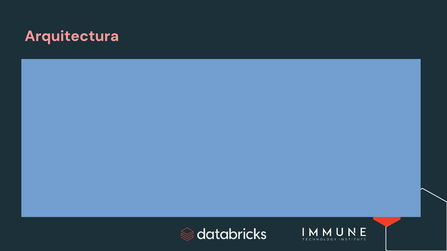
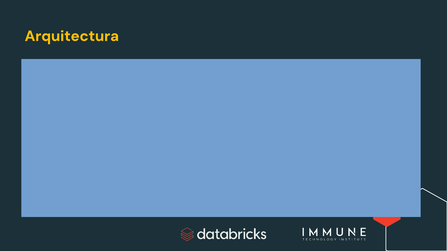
Arquitectura colour: pink -> yellow
